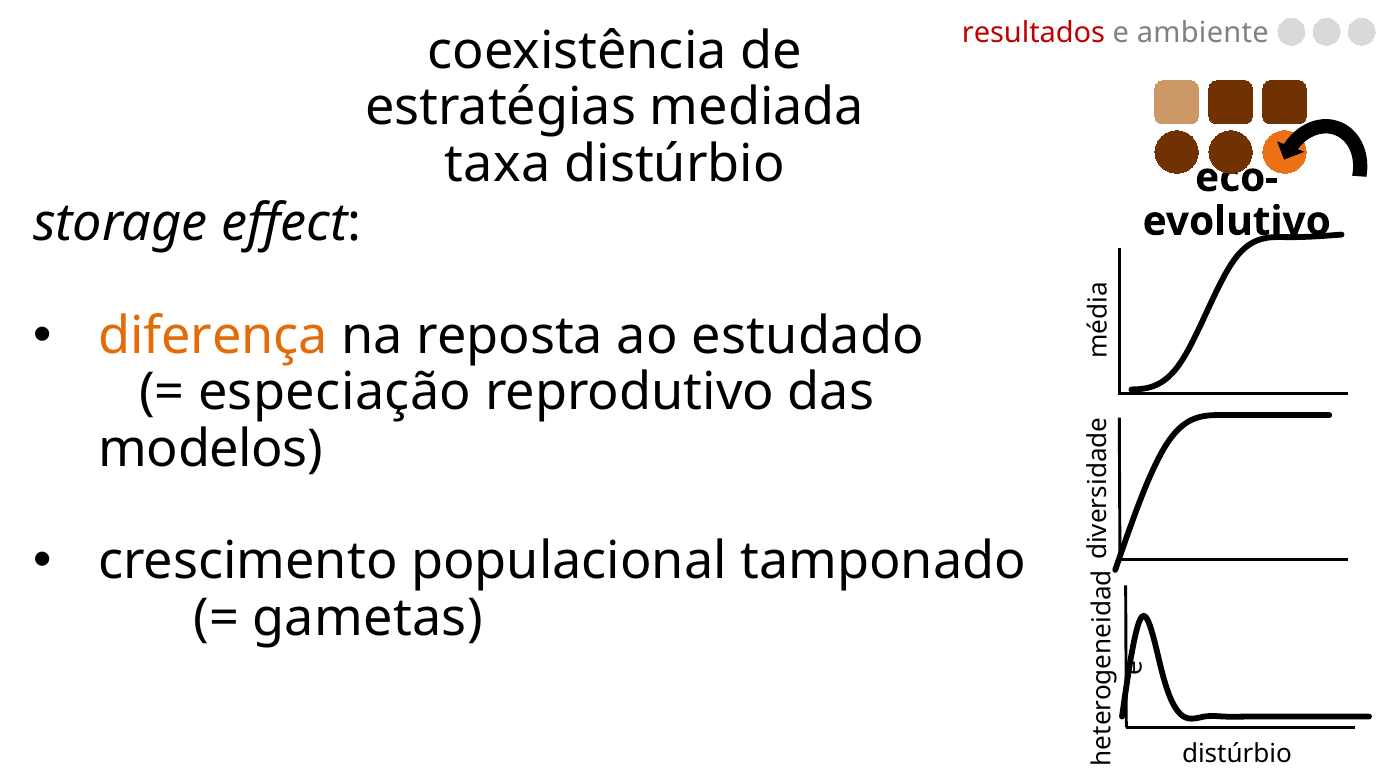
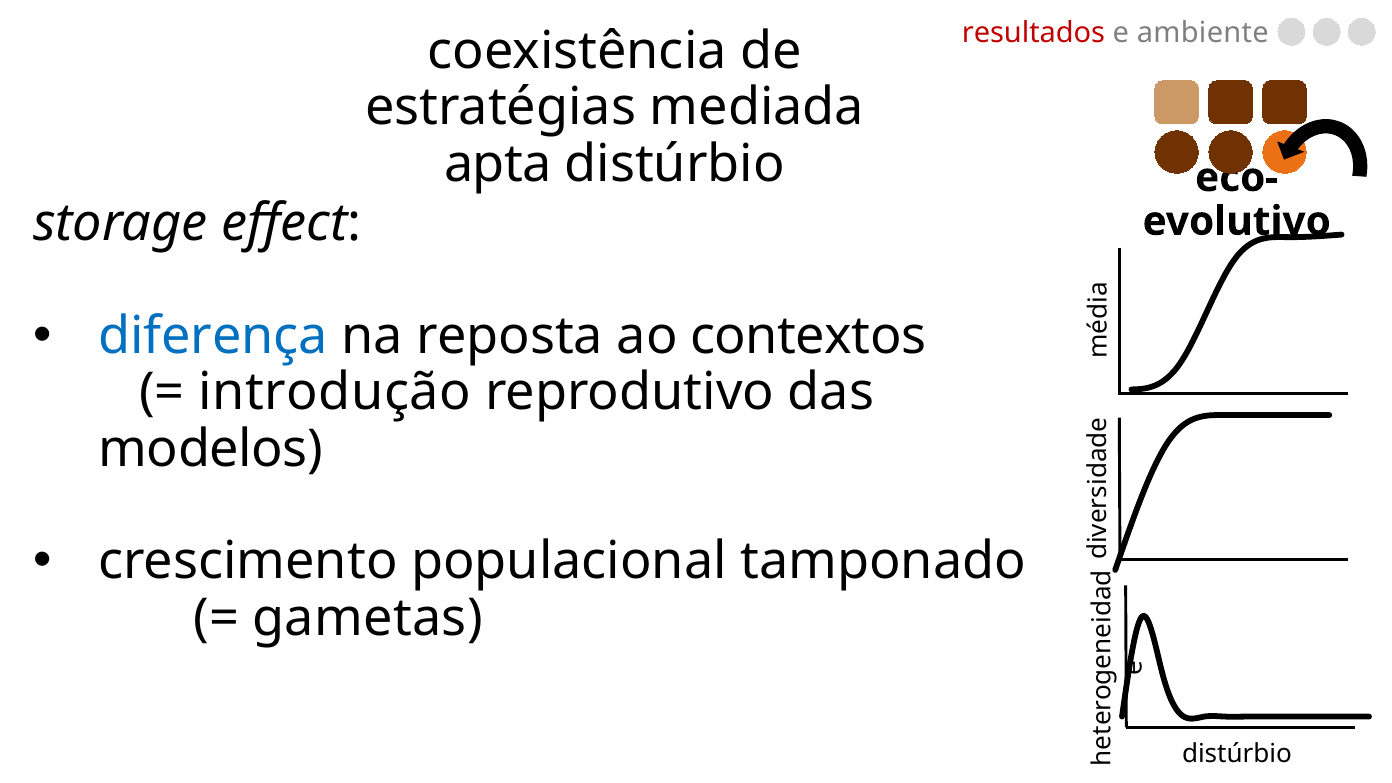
taxa: taxa -> apta
diferença colour: orange -> blue
estudado: estudado -> contextos
especiação: especiação -> introdução
